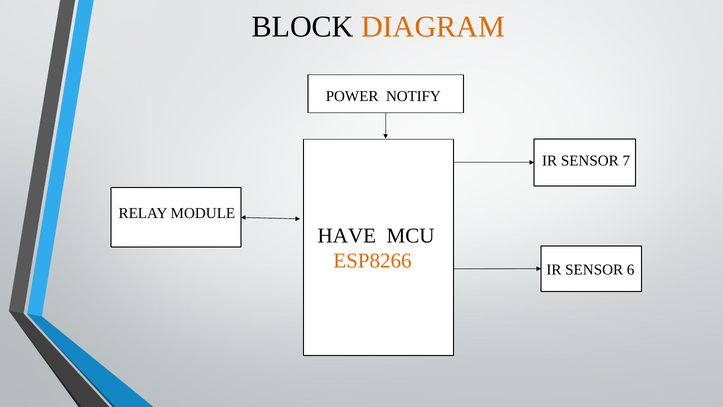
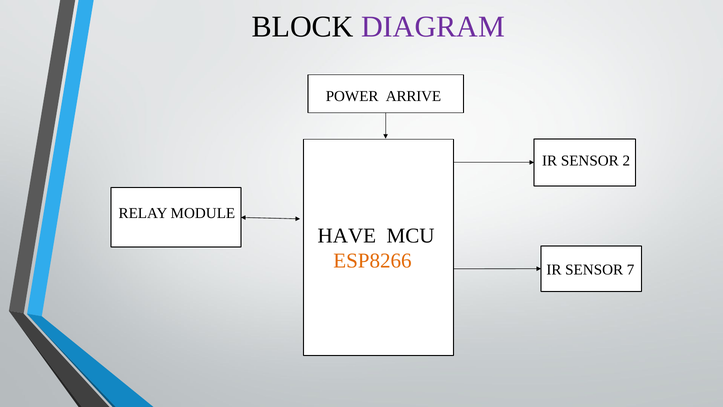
DIAGRAM colour: orange -> purple
NOTIFY: NOTIFY -> ARRIVE
7: 7 -> 2
6: 6 -> 7
